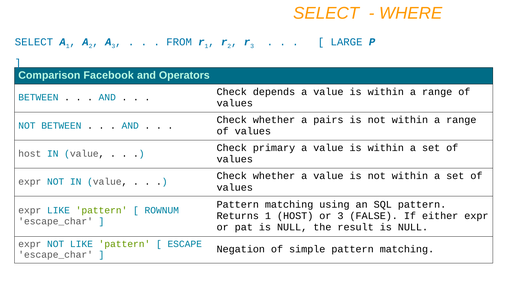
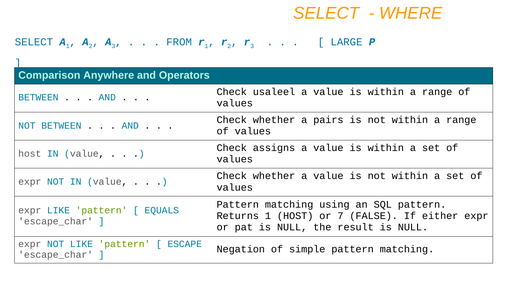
Facebook: Facebook -> Anywhere
depends: depends -> usaleel
primary: primary -> assigns
ROWNUM: ROWNUM -> EQUALS
or 3: 3 -> 7
